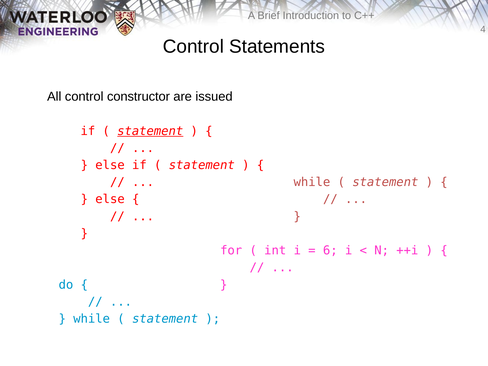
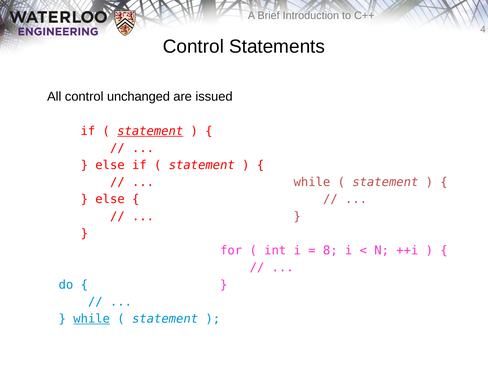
constructor: constructor -> unchanged
6: 6 -> 8
while at (92, 319) underline: none -> present
